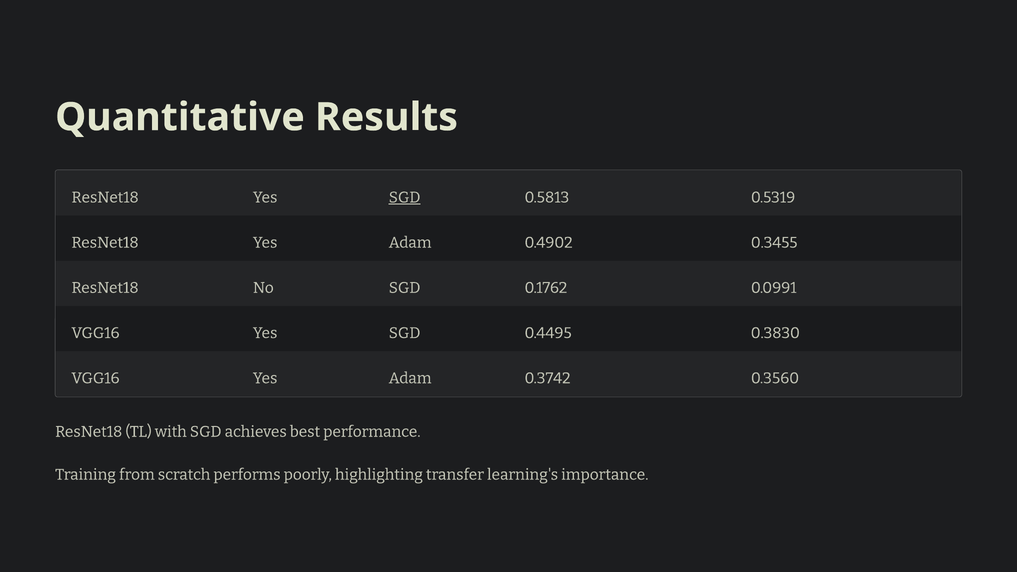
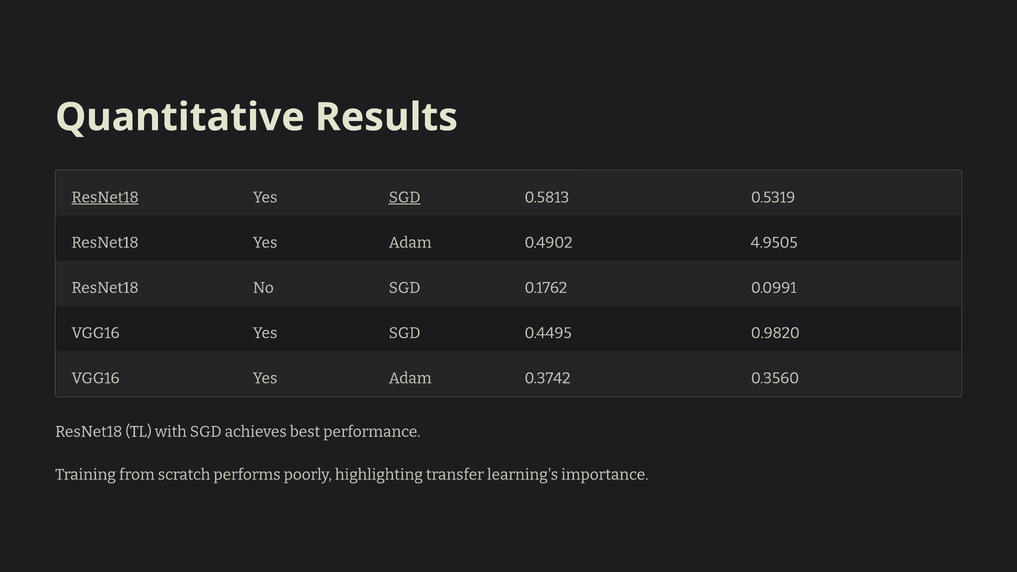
ResNet18 at (105, 197) underline: none -> present
0.3455: 0.3455 -> 4.9505
0.3830: 0.3830 -> 0.9820
